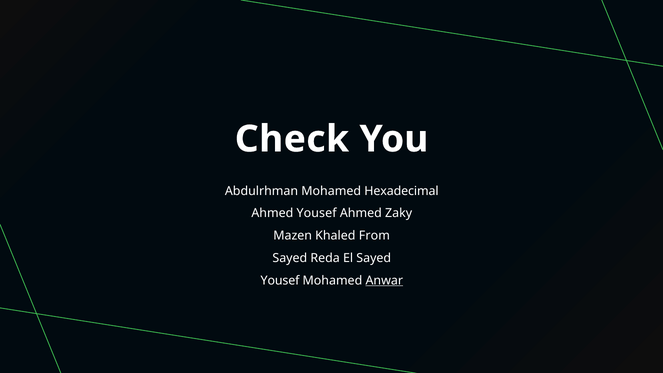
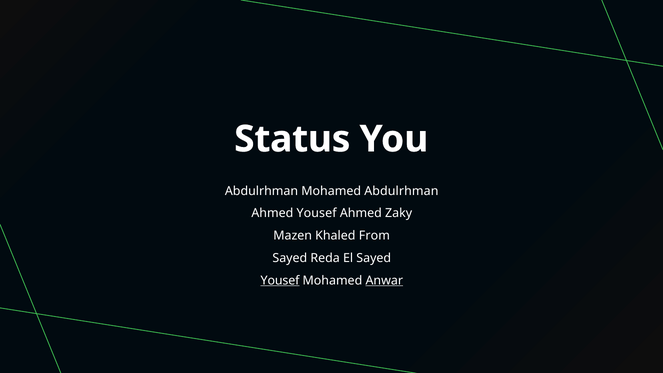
Check: Check -> Status
Mohamed Hexadecimal: Hexadecimal -> Abdulrhman
Yousef at (280, 280) underline: none -> present
